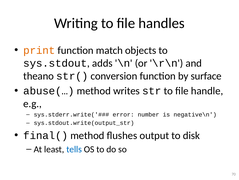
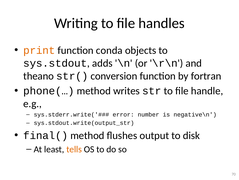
match: match -> conda
surface: surface -> fortran
abuse(…: abuse(… -> phone(…
tells colour: blue -> orange
